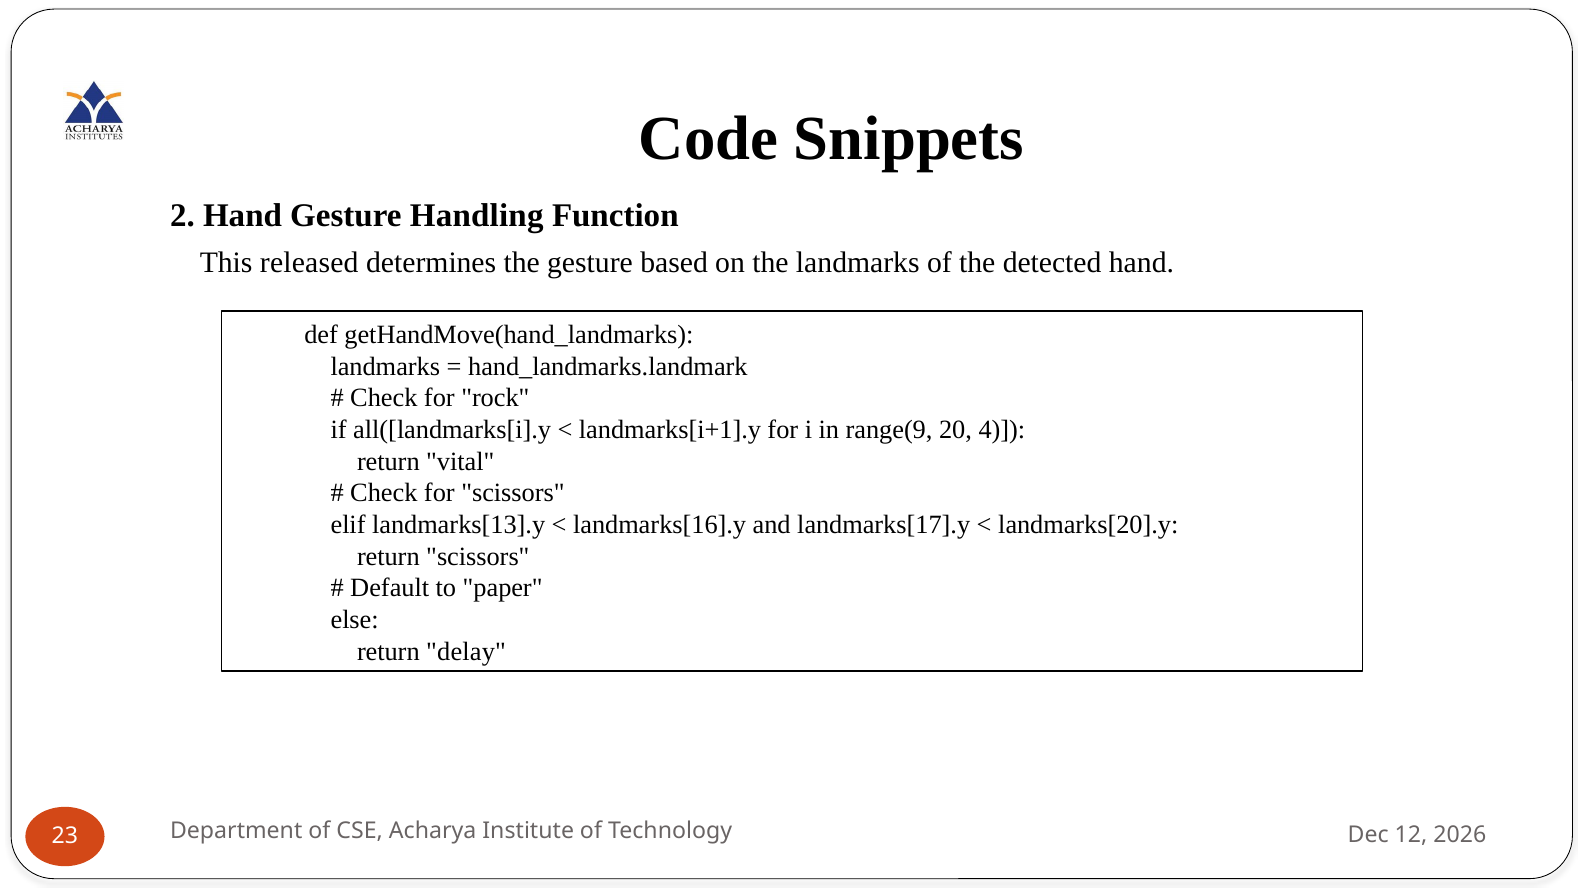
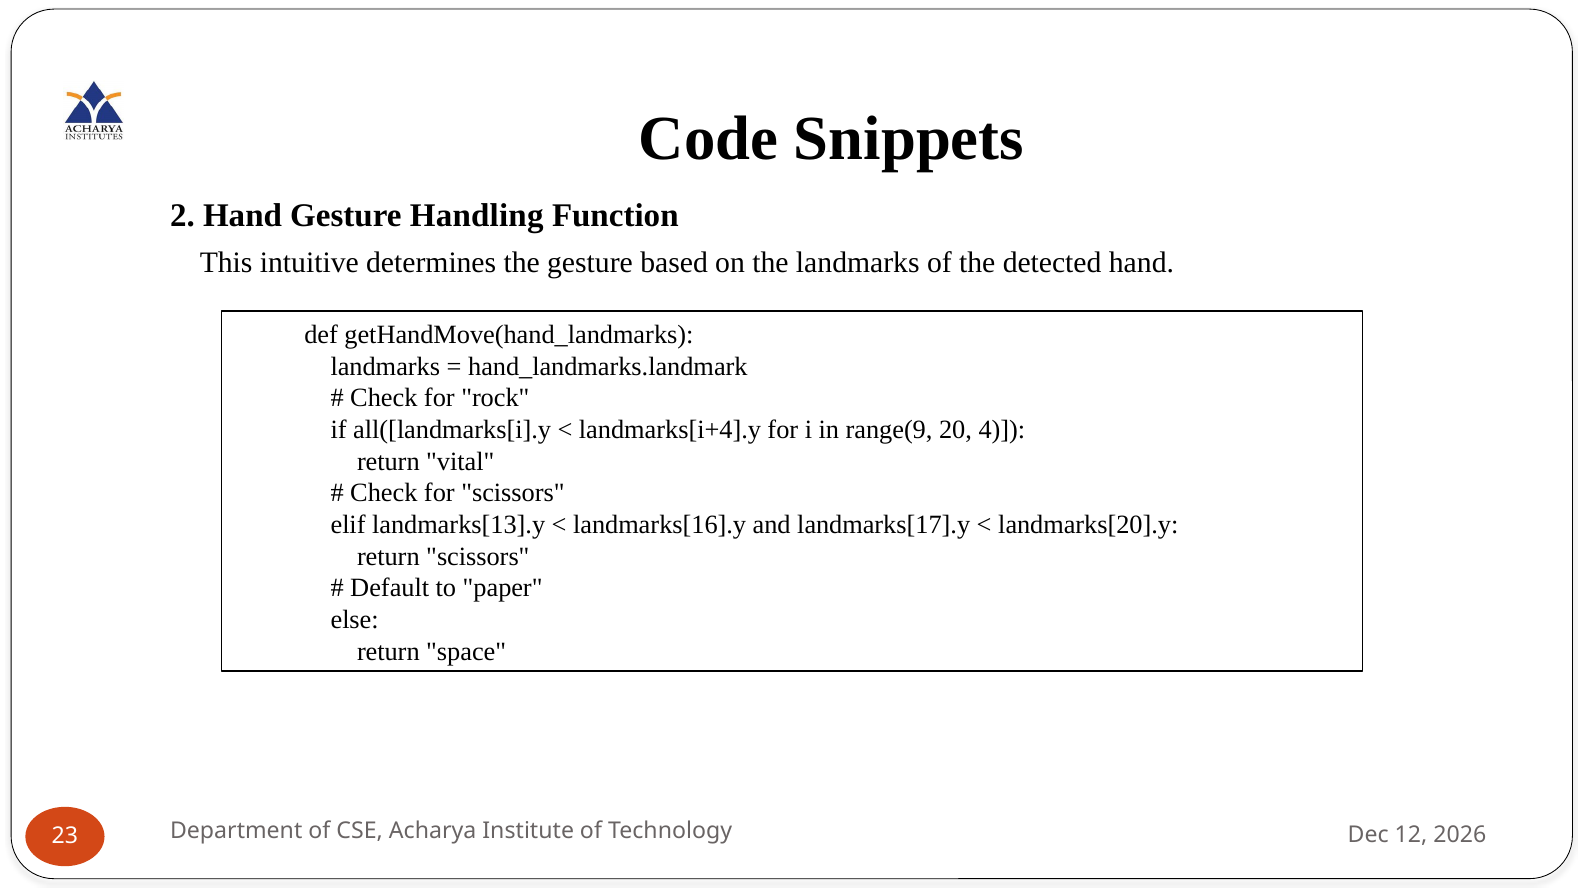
released: released -> intuitive
landmarks[i+1].y: landmarks[i+1].y -> landmarks[i+4].y
delay: delay -> space
